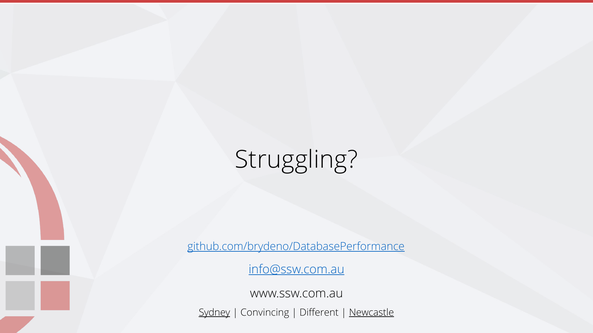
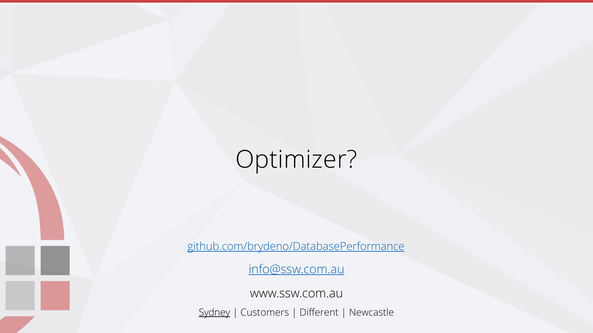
Struggling: Struggling -> Optimizer
Convincing: Convincing -> Customers
Newcastle underline: present -> none
